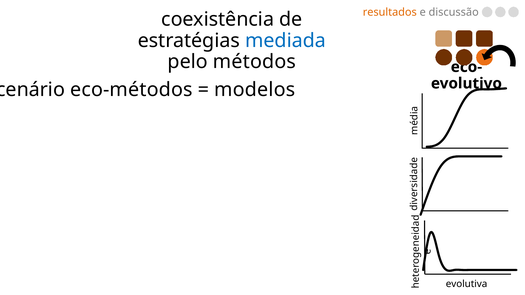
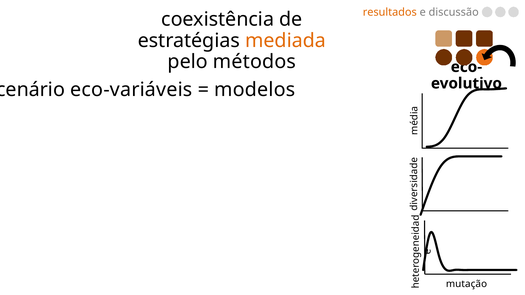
mediada colour: blue -> orange
eco-métodos: eco-métodos -> eco-variáveis
evolutiva: evolutiva -> mutação
